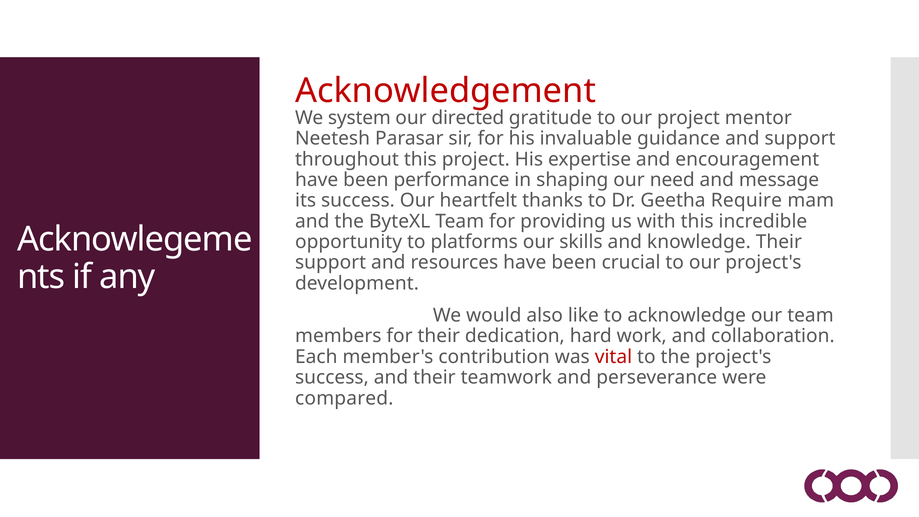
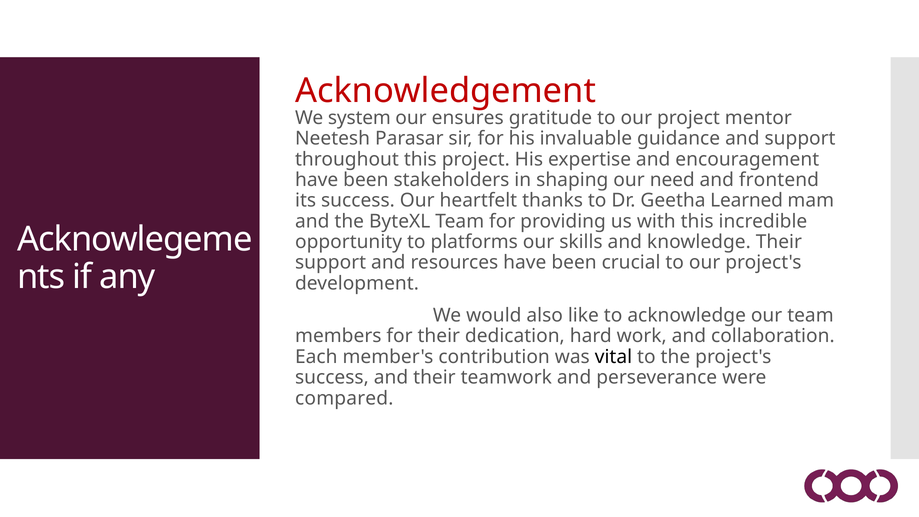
directed: directed -> ensures
performance: performance -> stakeholders
message: message -> frontend
Require: Require -> Learned
vital colour: red -> black
